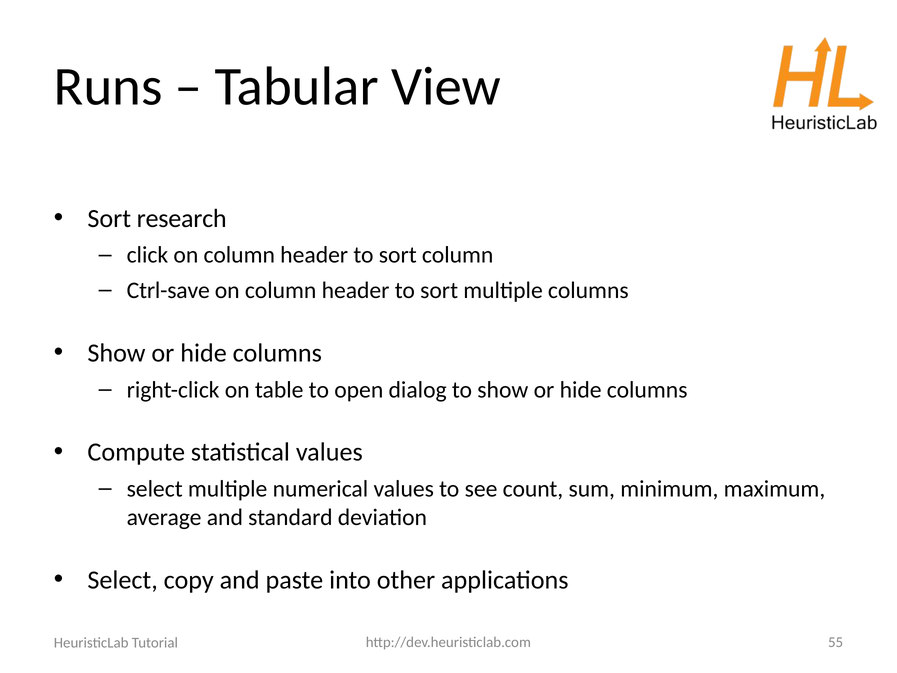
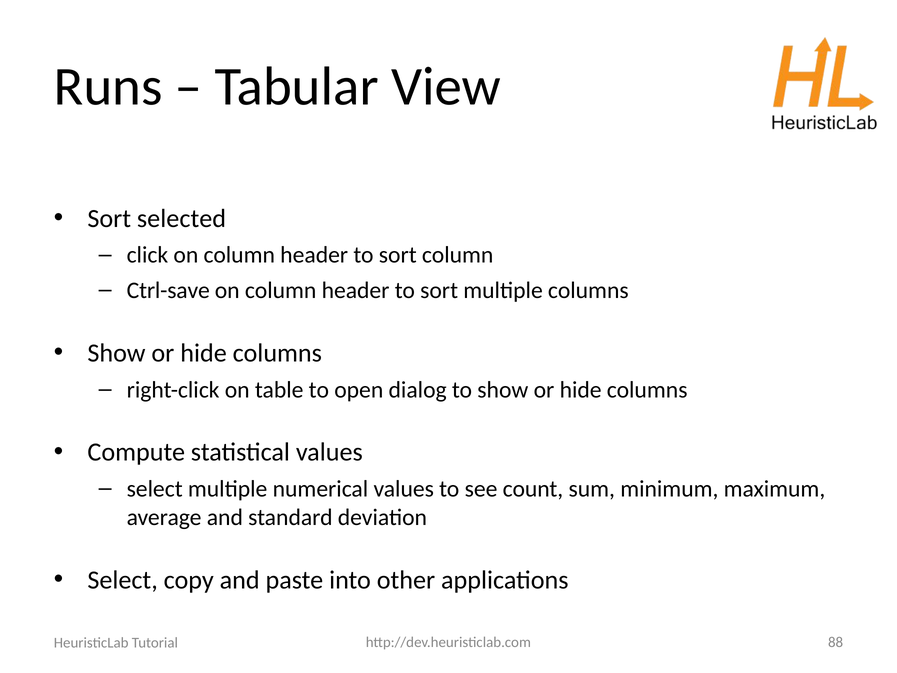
research: research -> selected
55: 55 -> 88
